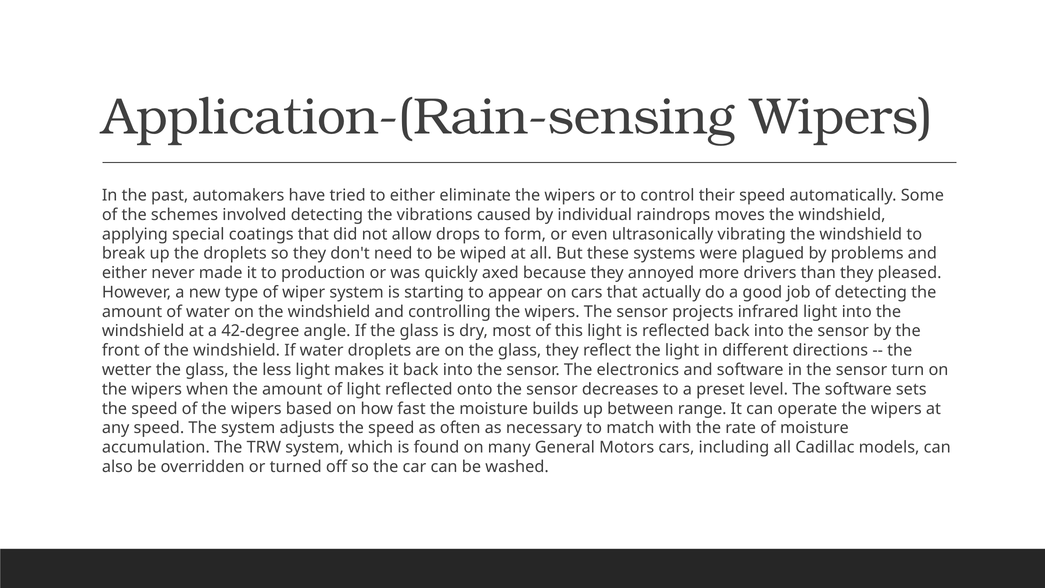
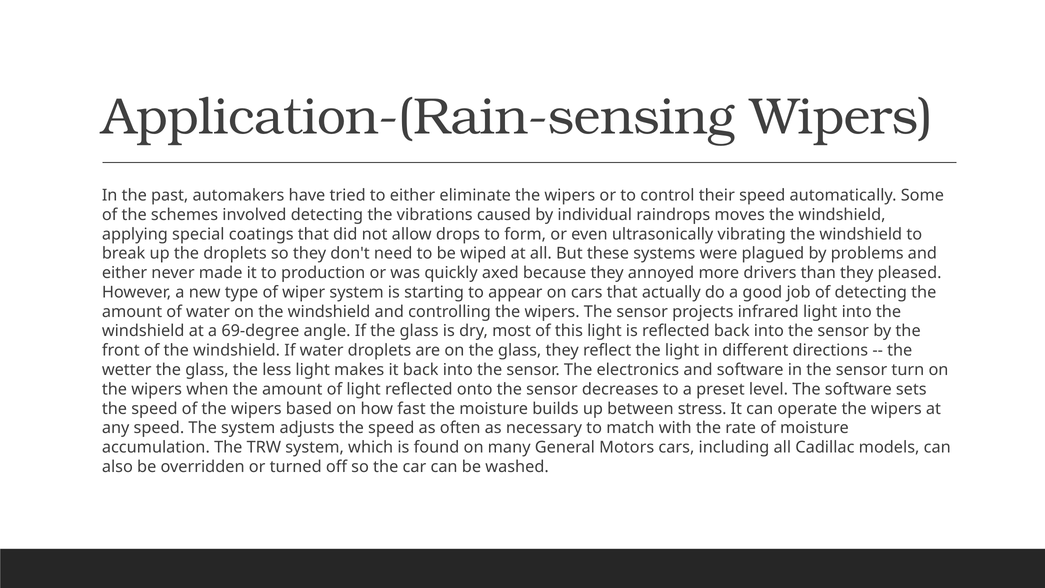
42-degree: 42-degree -> 69-degree
range: range -> stress
